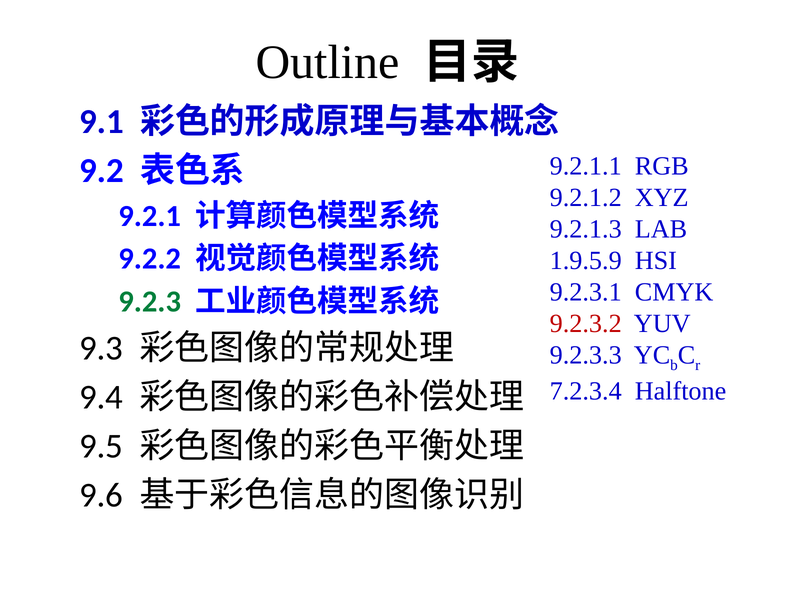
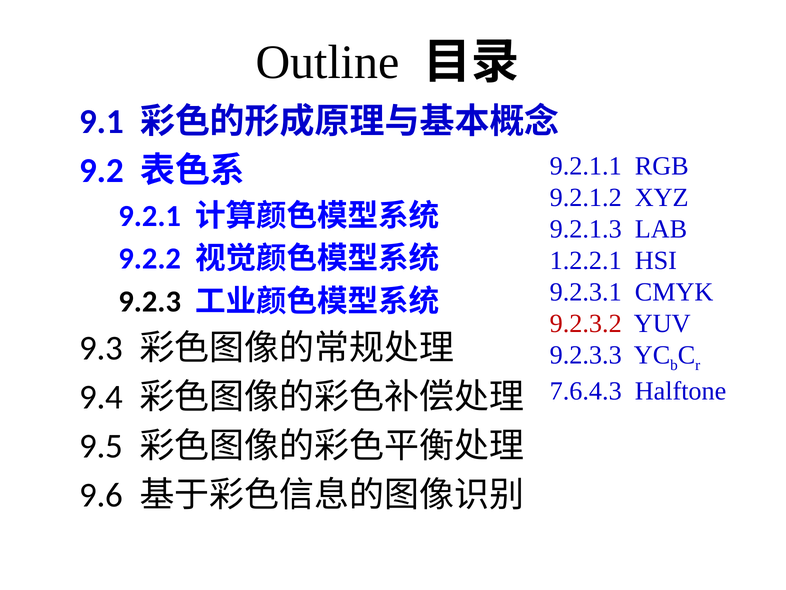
1.9.5.9: 1.9.5.9 -> 1.2.2.1
9.2.3 colour: green -> black
7.2.3.4: 7.2.3.4 -> 7.6.4.3
